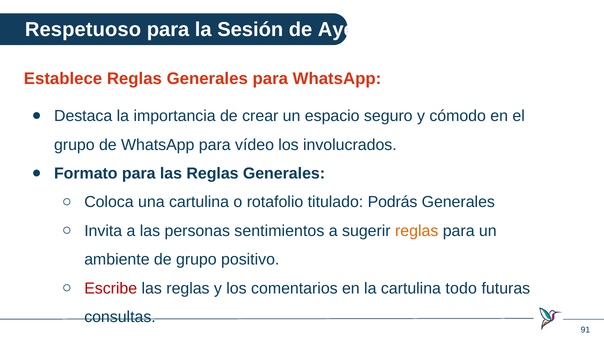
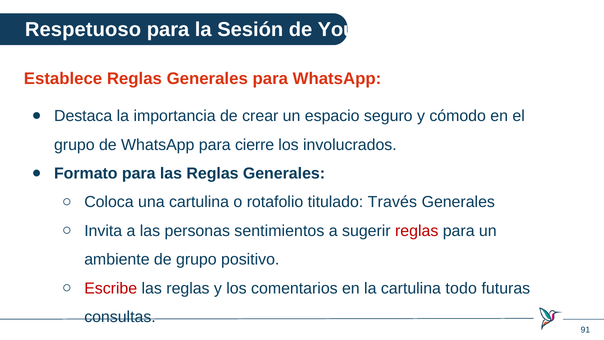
Ayer: Ayer -> Your
vídeo: vídeo -> cierre
Podrás: Podrás -> Través
reglas at (417, 231) colour: orange -> red
